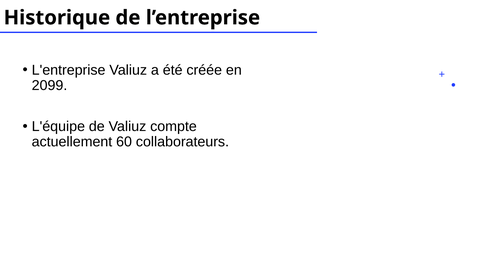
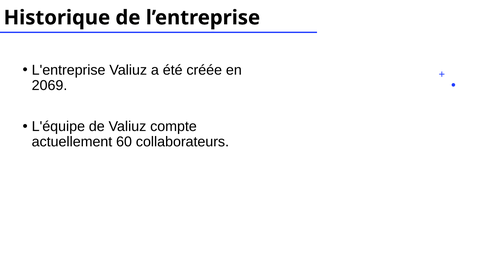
2099: 2099 -> 2069
